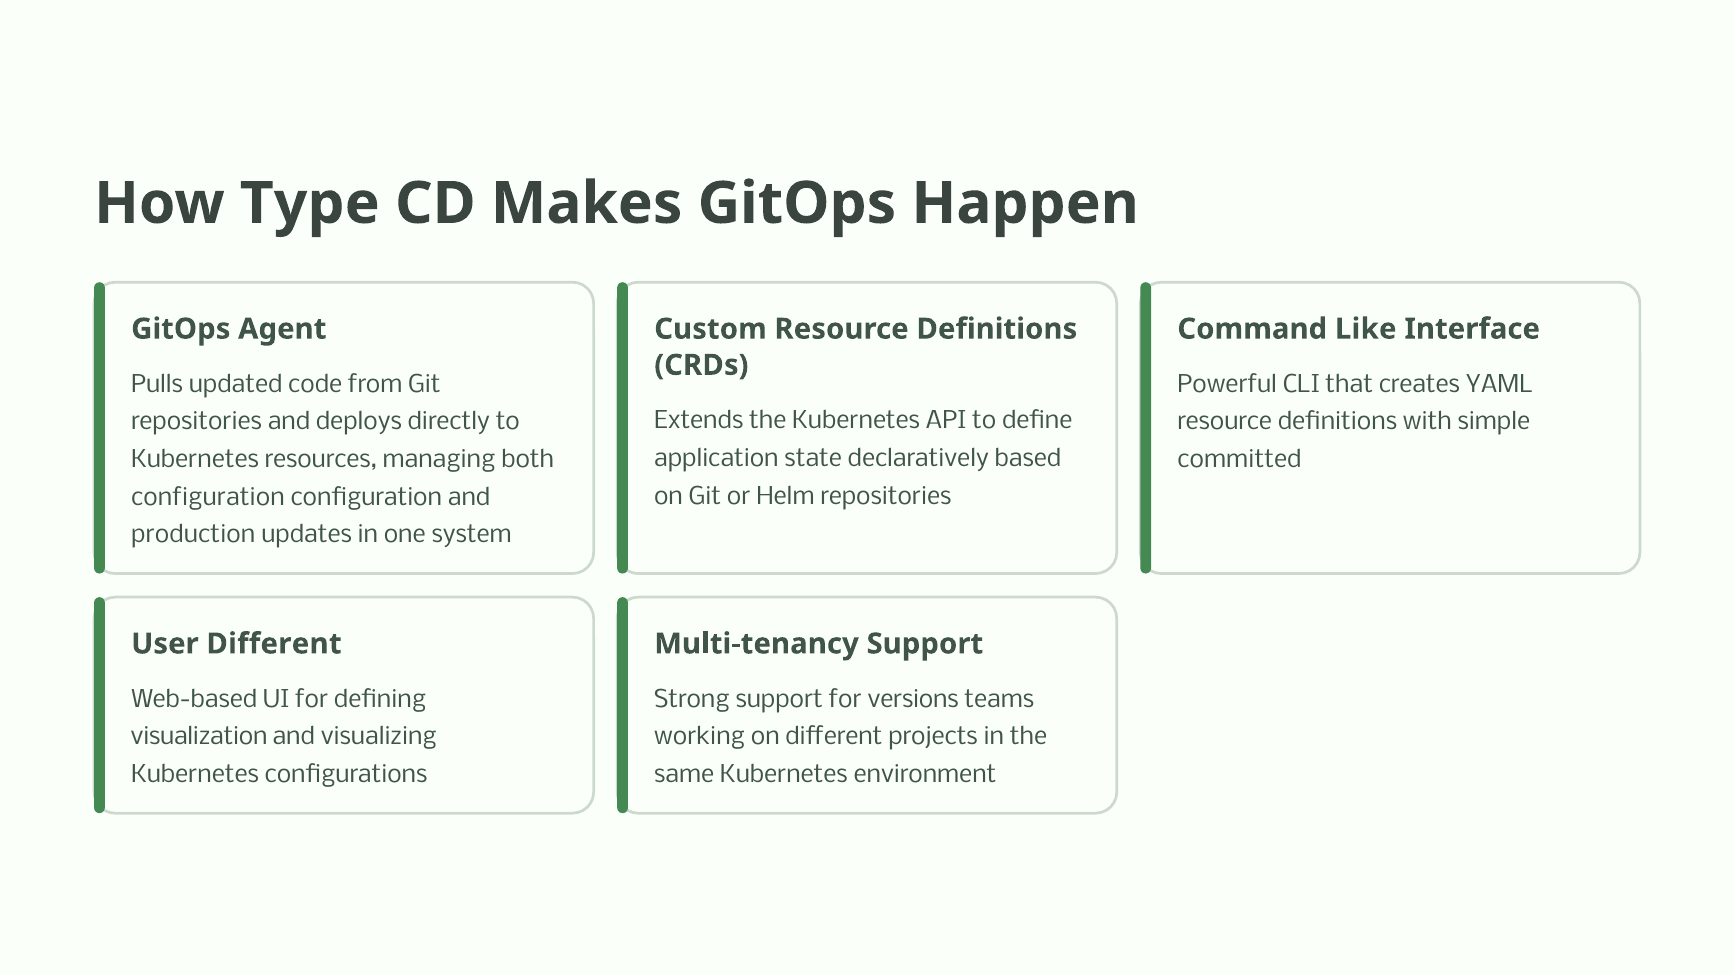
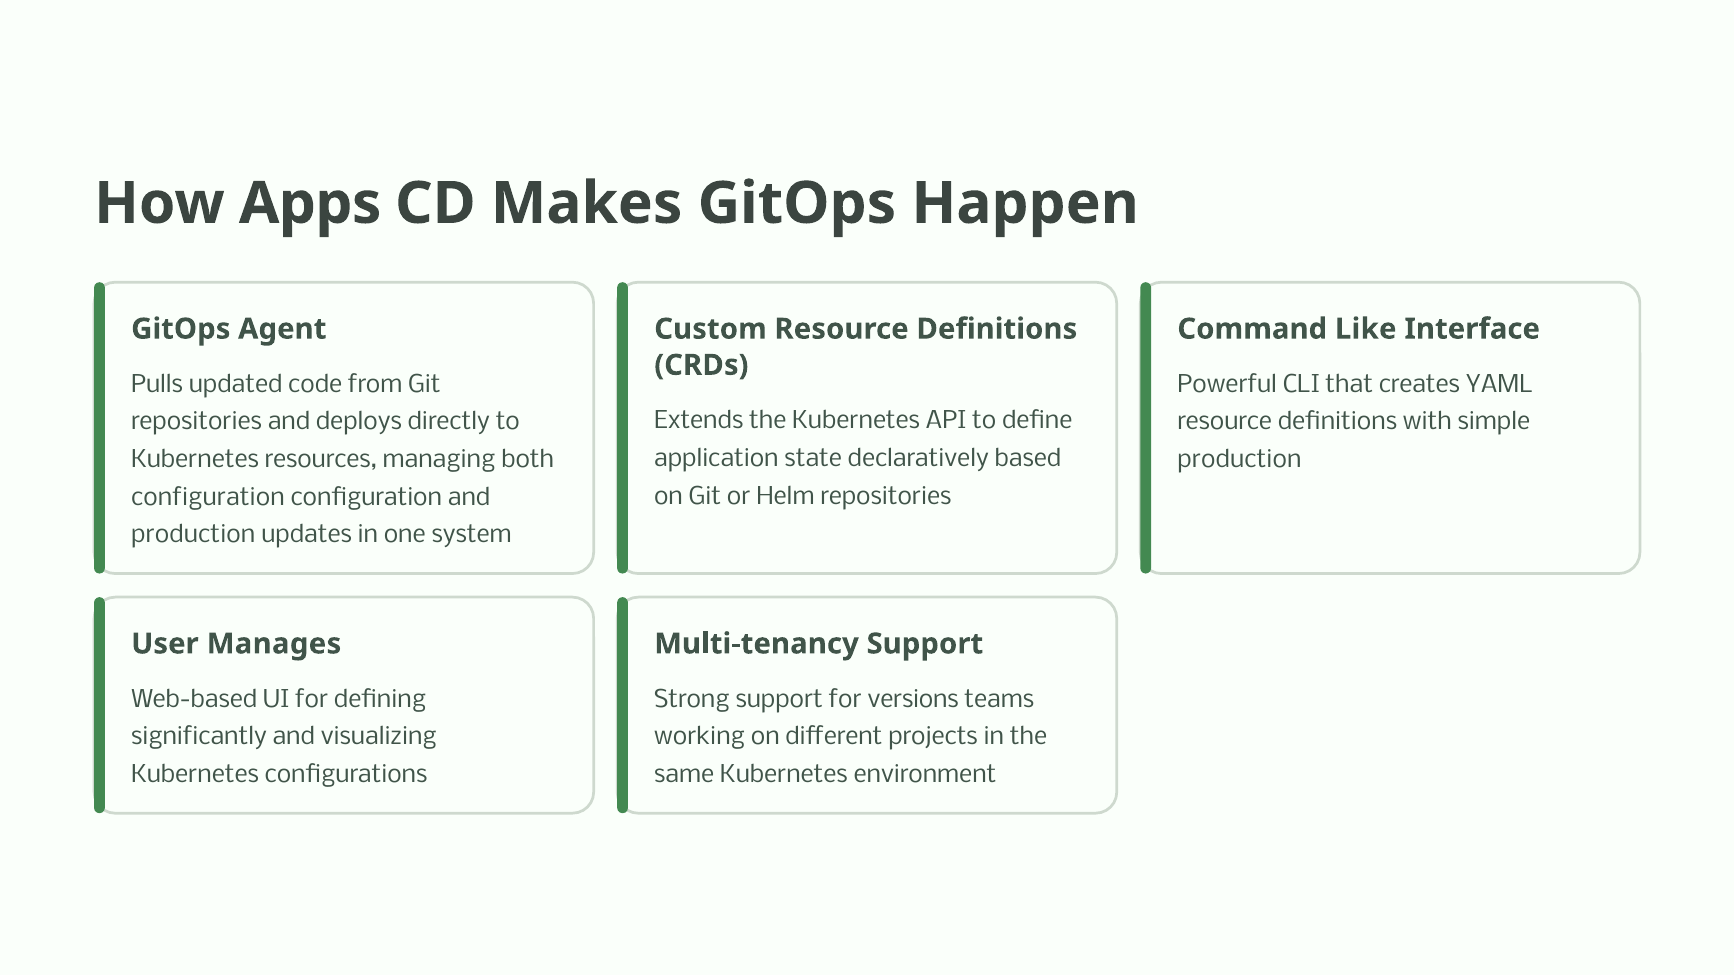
Type: Type -> Apps
committed at (1239, 460): committed -> production
User Different: Different -> Manages
visualization: visualization -> significantly
